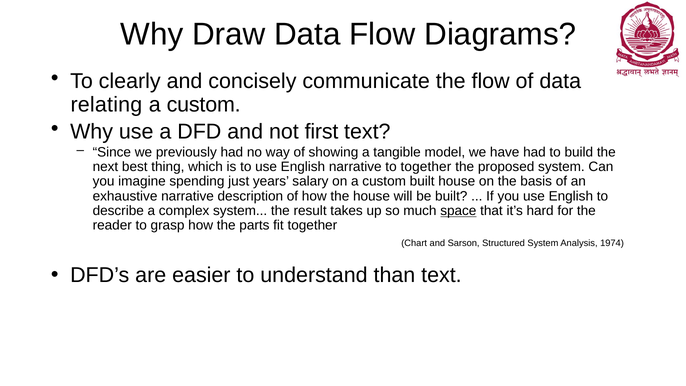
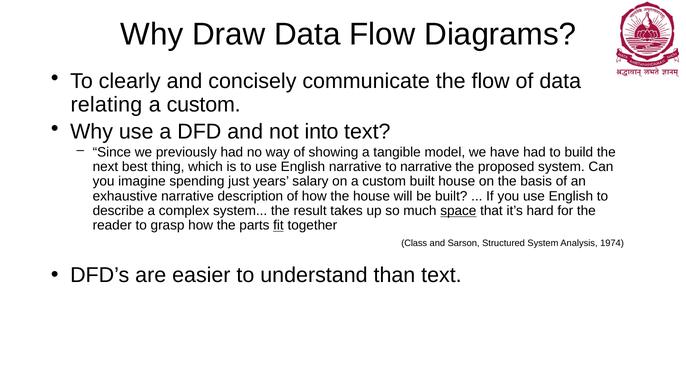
first: first -> into
to together: together -> narrative
fit underline: none -> present
Chart: Chart -> Class
